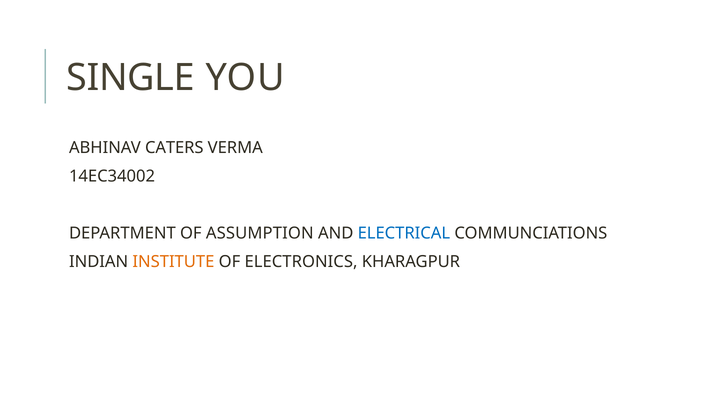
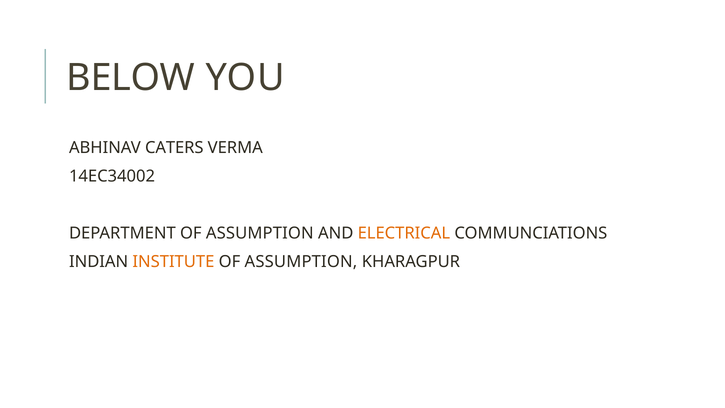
SINGLE: SINGLE -> BELOW
ELECTRICAL colour: blue -> orange
ELECTRONICS at (301, 262): ELECTRONICS -> ASSUMPTION
